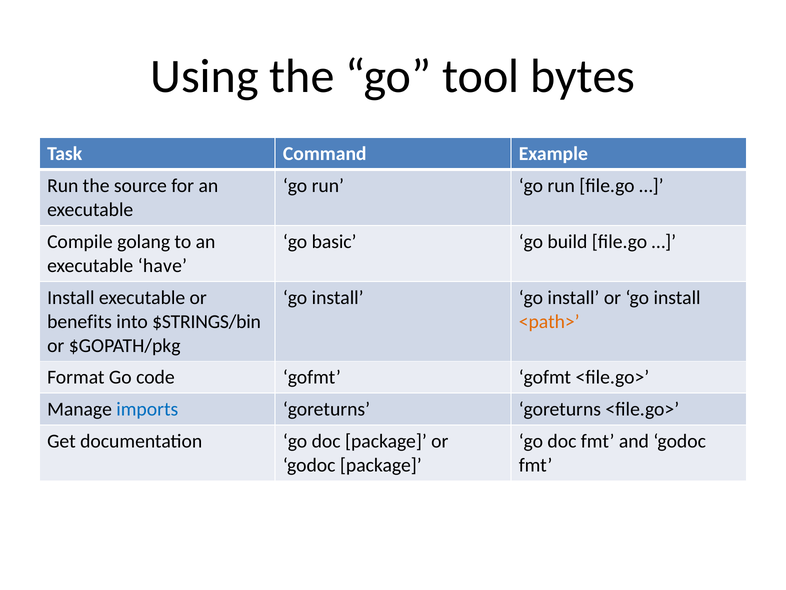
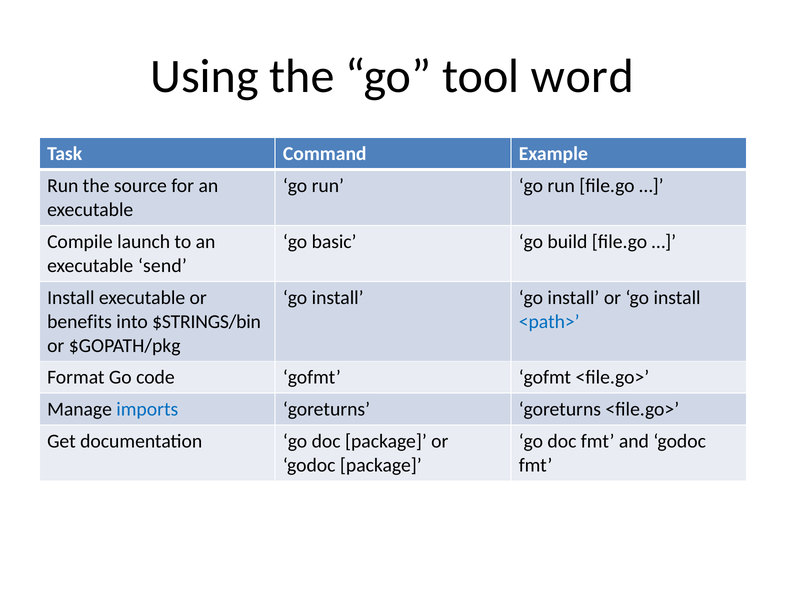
bytes: bytes -> word
golang: golang -> launch
have: have -> send
<path> colour: orange -> blue
